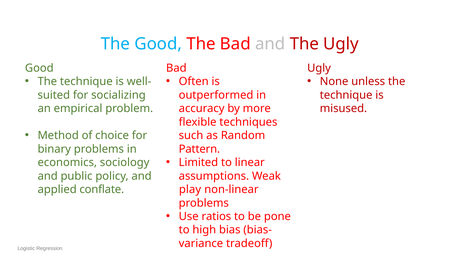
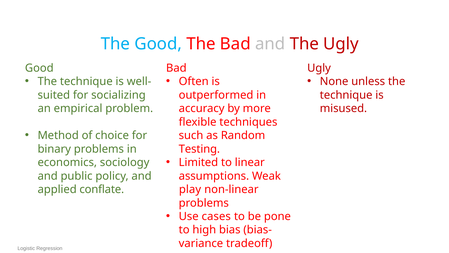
Pattern: Pattern -> Testing
ratios: ratios -> cases
